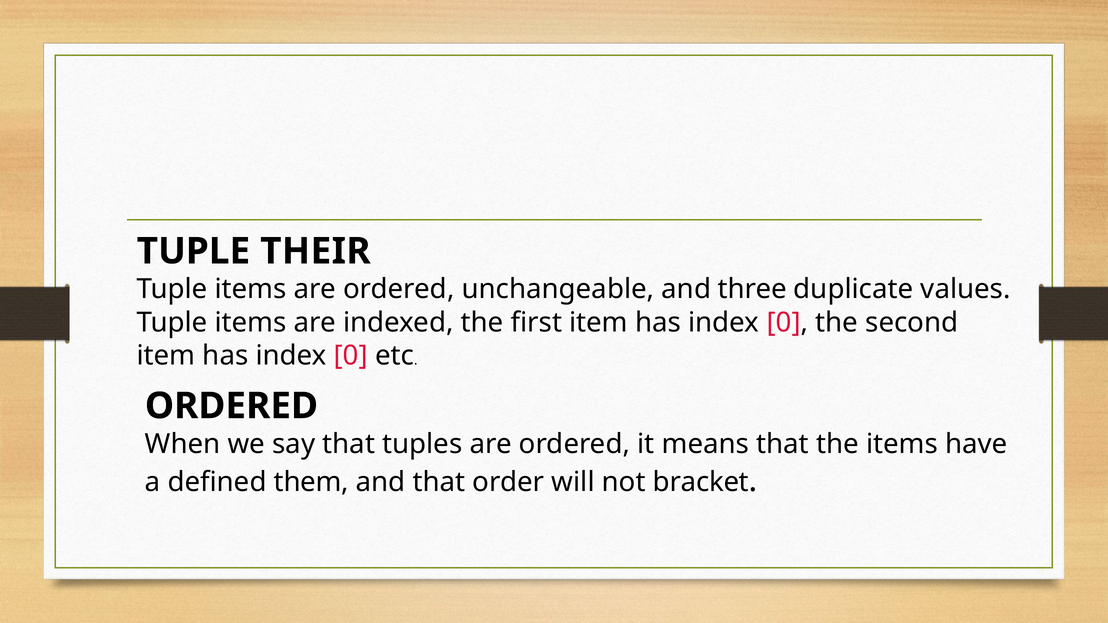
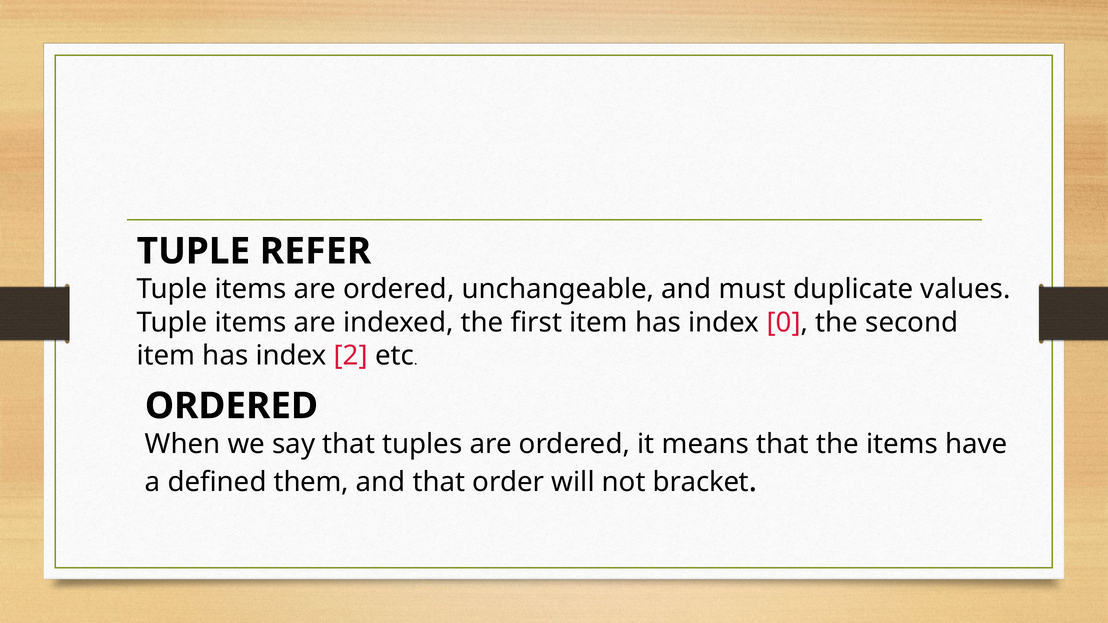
THEIR: THEIR -> REFER
three: three -> must
0 at (351, 356): 0 -> 2
